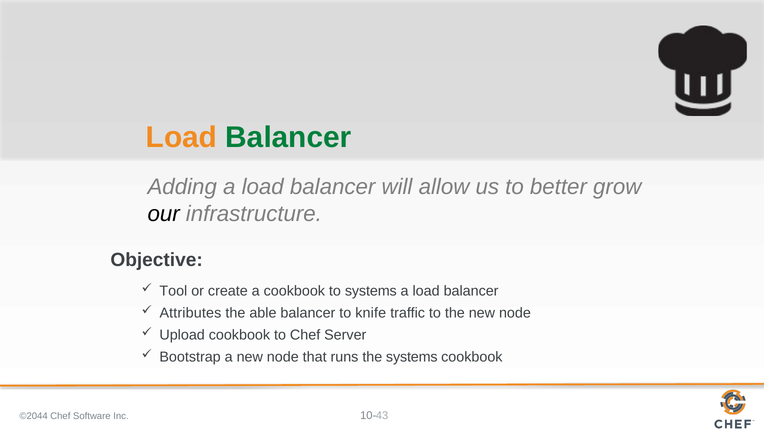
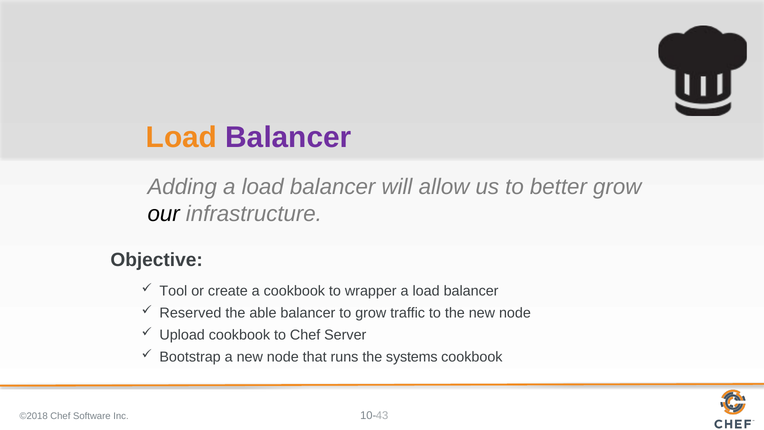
Balancer at (288, 138) colour: green -> purple
to systems: systems -> wrapper
Attributes: Attributes -> Reserved
to knife: knife -> grow
©2044: ©2044 -> ©2018
